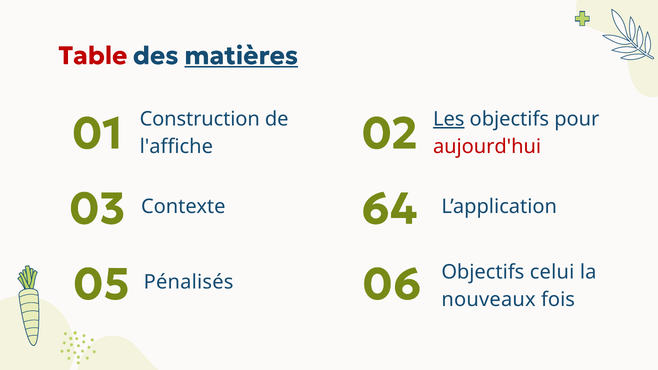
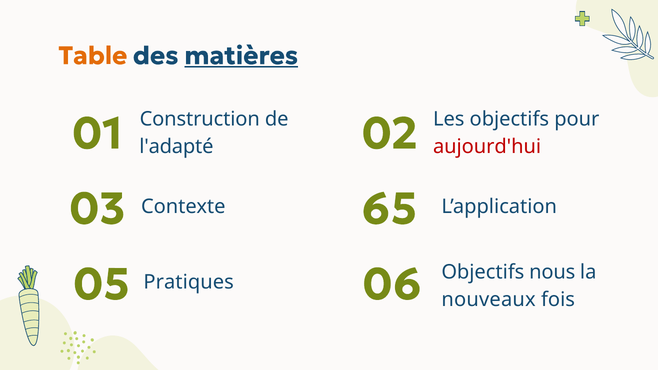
Table colour: red -> orange
l'affiche: l'affiche -> l'adapté
Les underline: present -> none
64: 64 -> 65
Pénalisés: Pénalisés -> Pratiques
celui: celui -> nous
